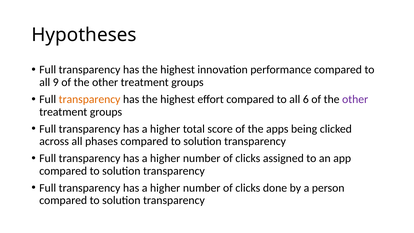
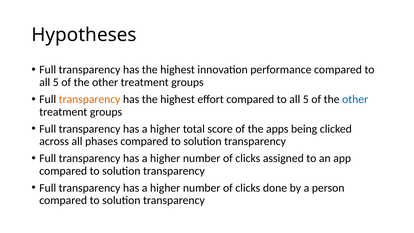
9 at (56, 82): 9 -> 5
6 at (306, 99): 6 -> 5
other at (355, 99) colour: purple -> blue
